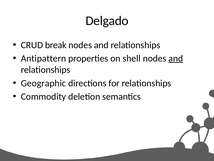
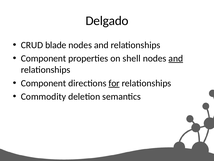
break: break -> blade
Antipattern at (43, 58): Antipattern -> Component
Geographic at (43, 83): Geographic -> Component
for underline: none -> present
